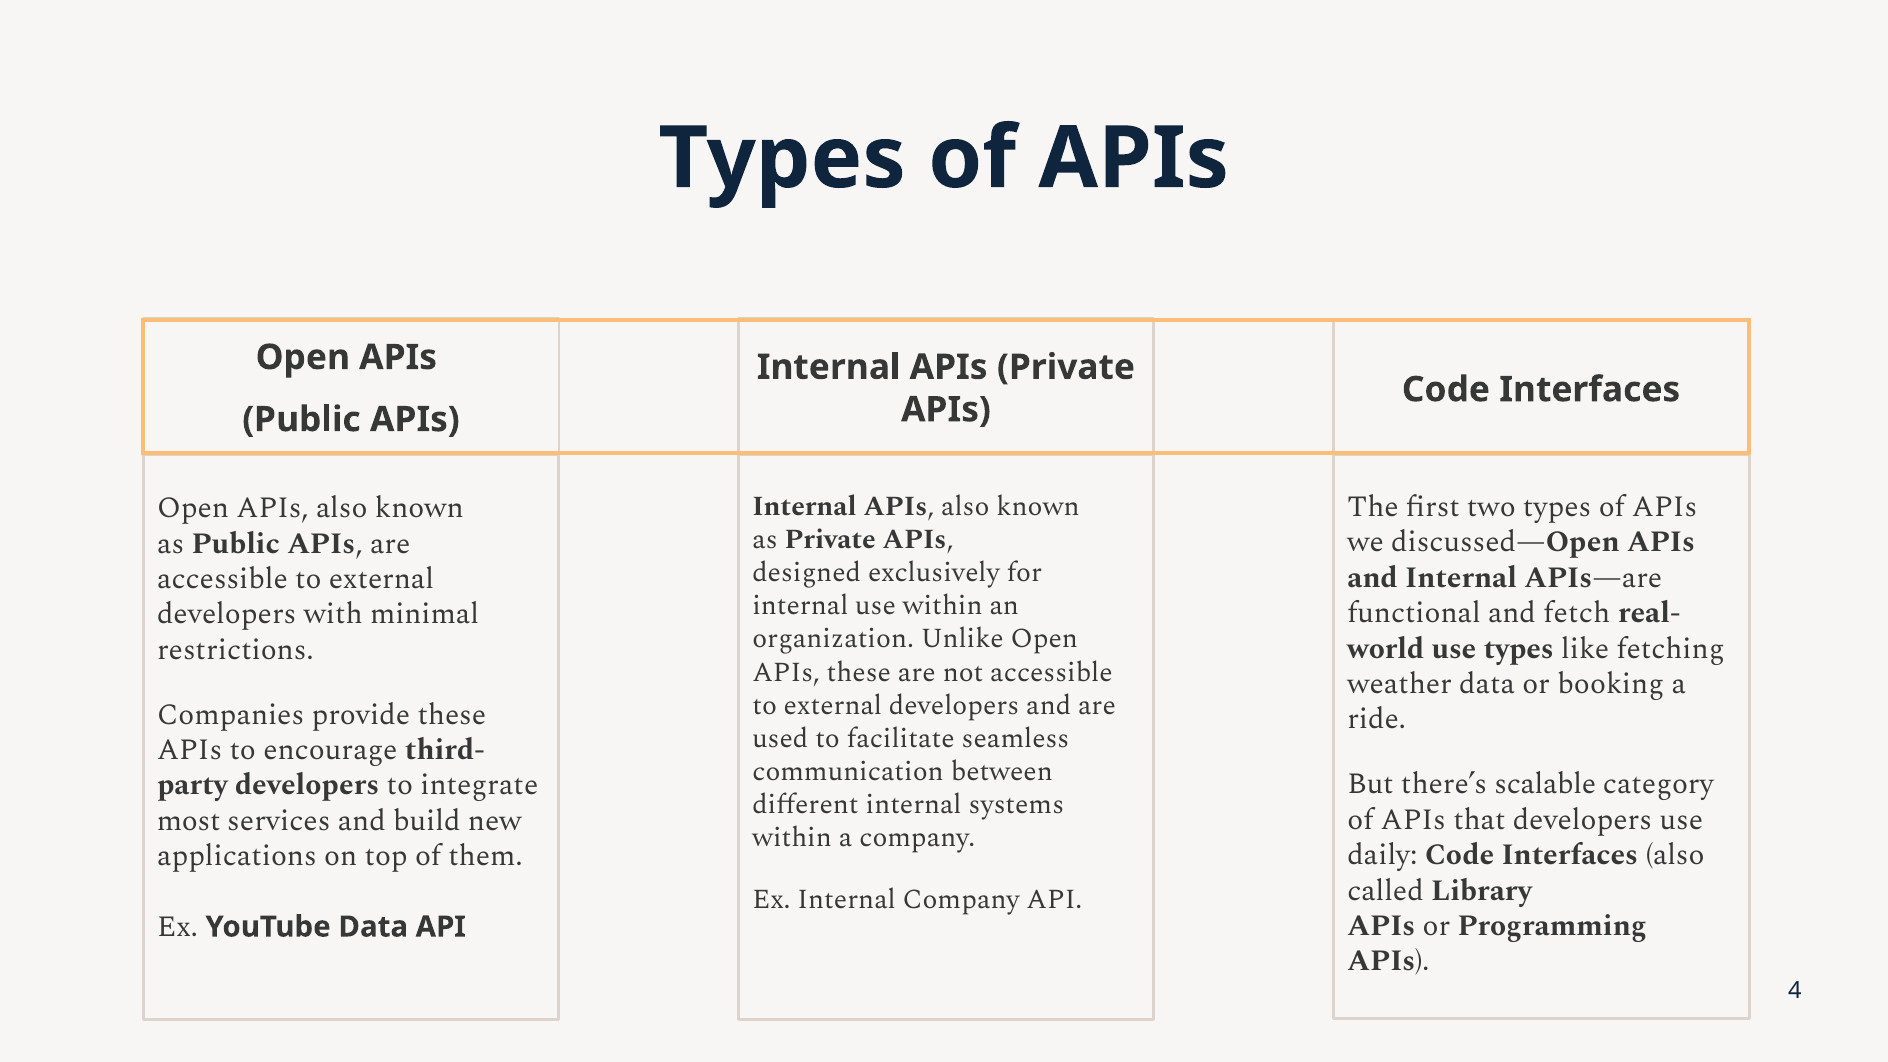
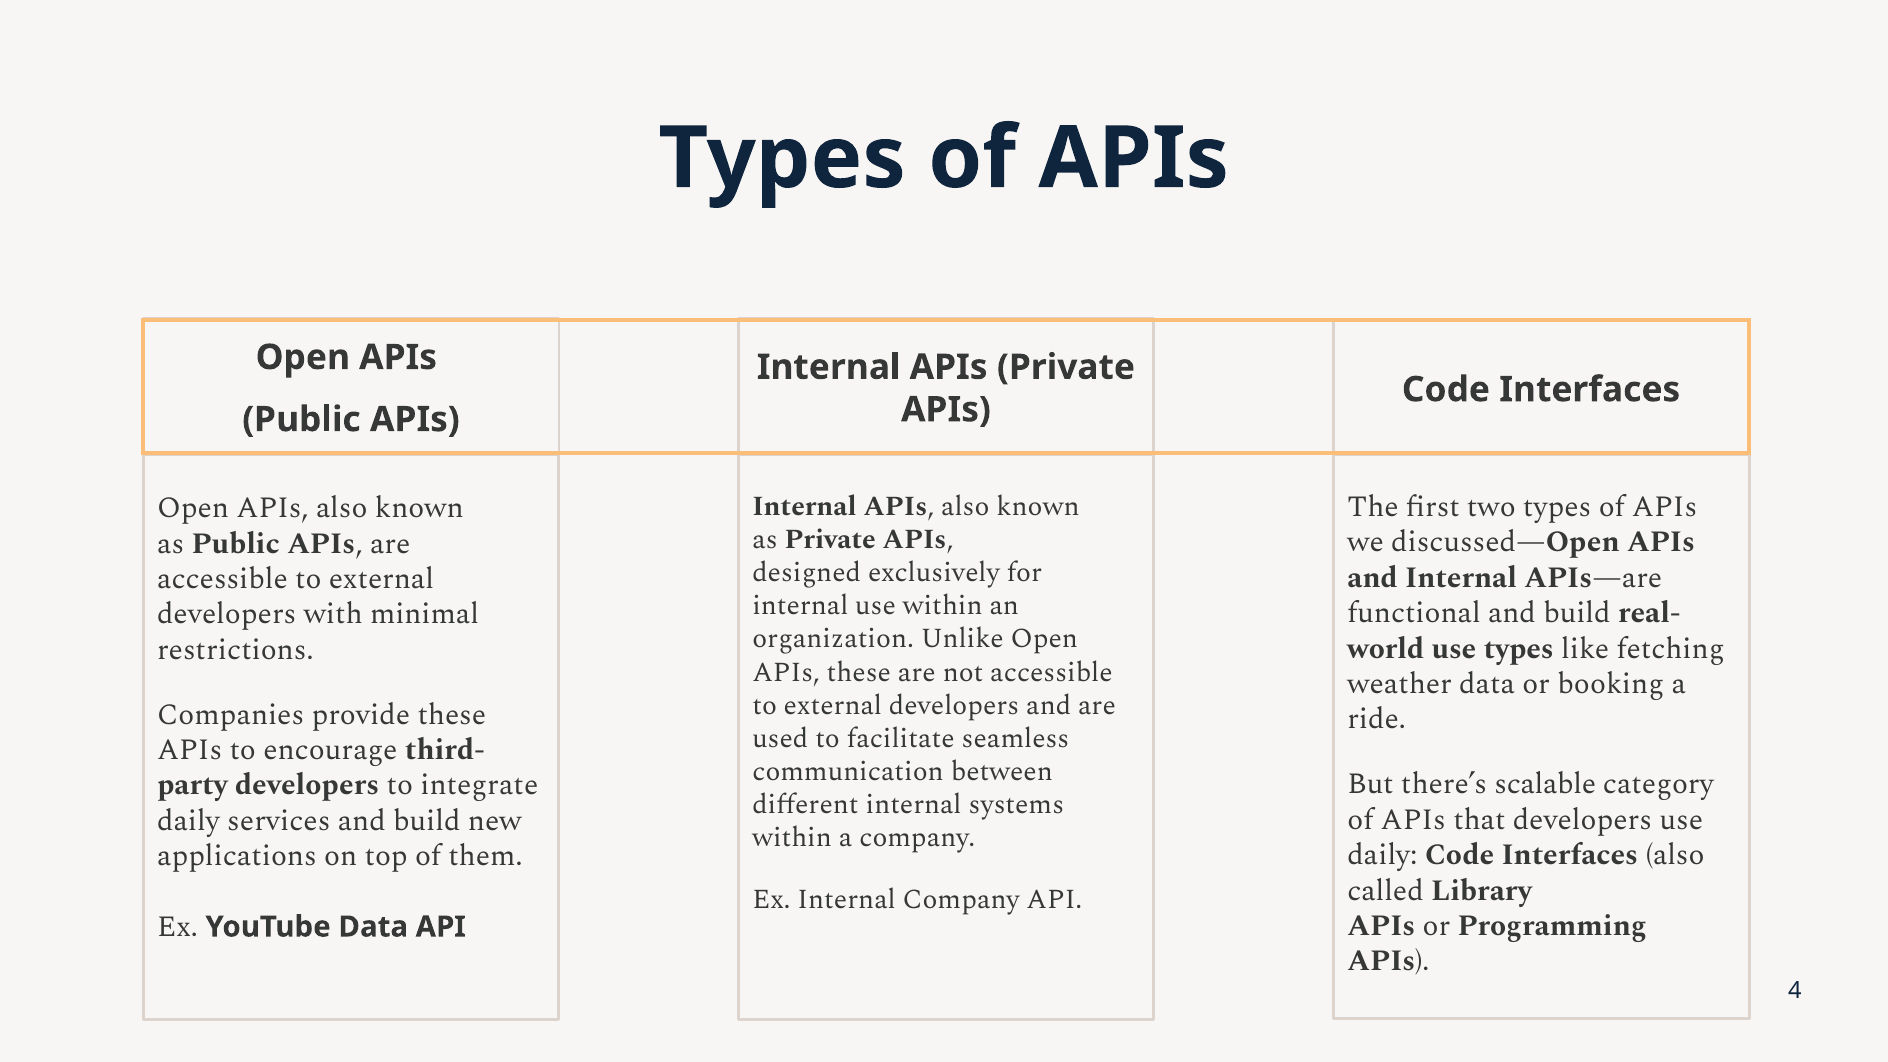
functional and fetch: fetch -> build
most at (189, 821): most -> daily
